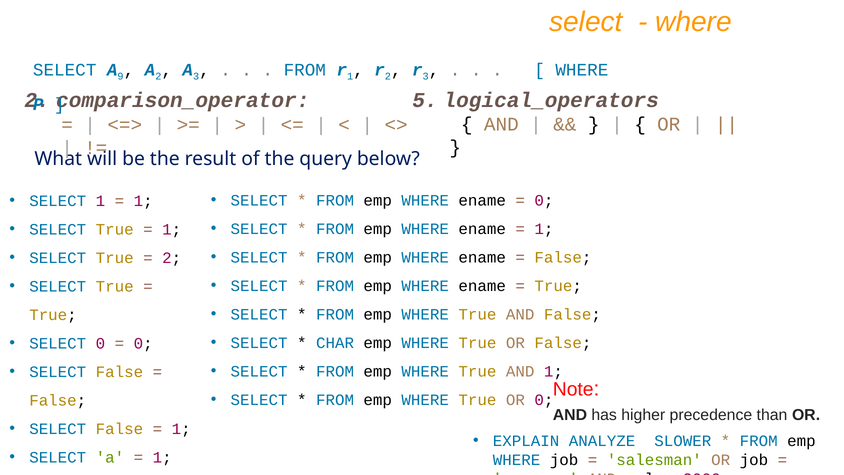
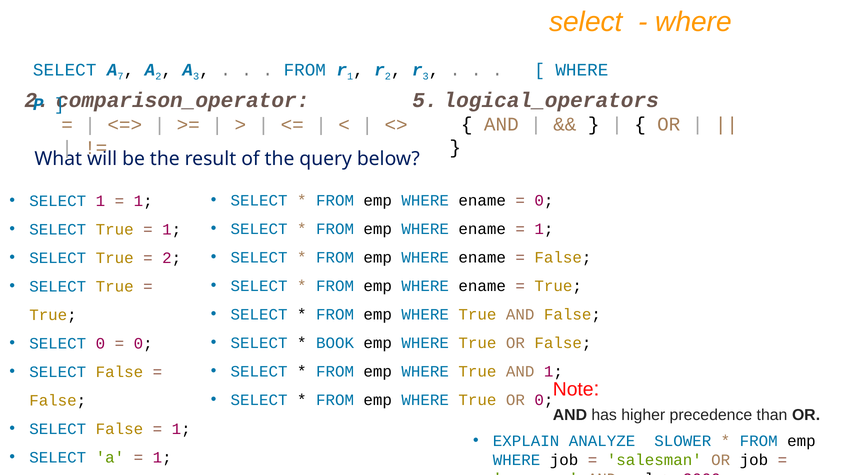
9: 9 -> 7
CHAR: CHAR -> BOOK
